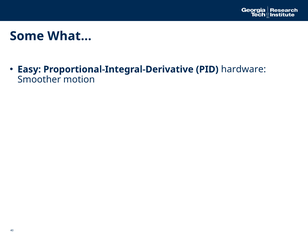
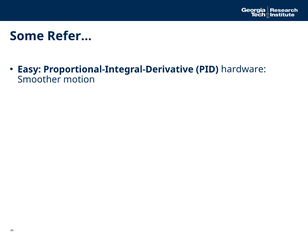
What…: What… -> Refer…
